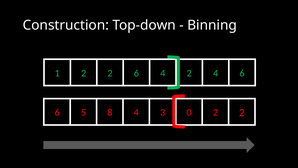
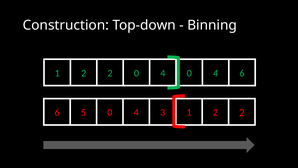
2 6: 6 -> 0
4 2: 2 -> 0
5 8: 8 -> 0
3 0: 0 -> 1
